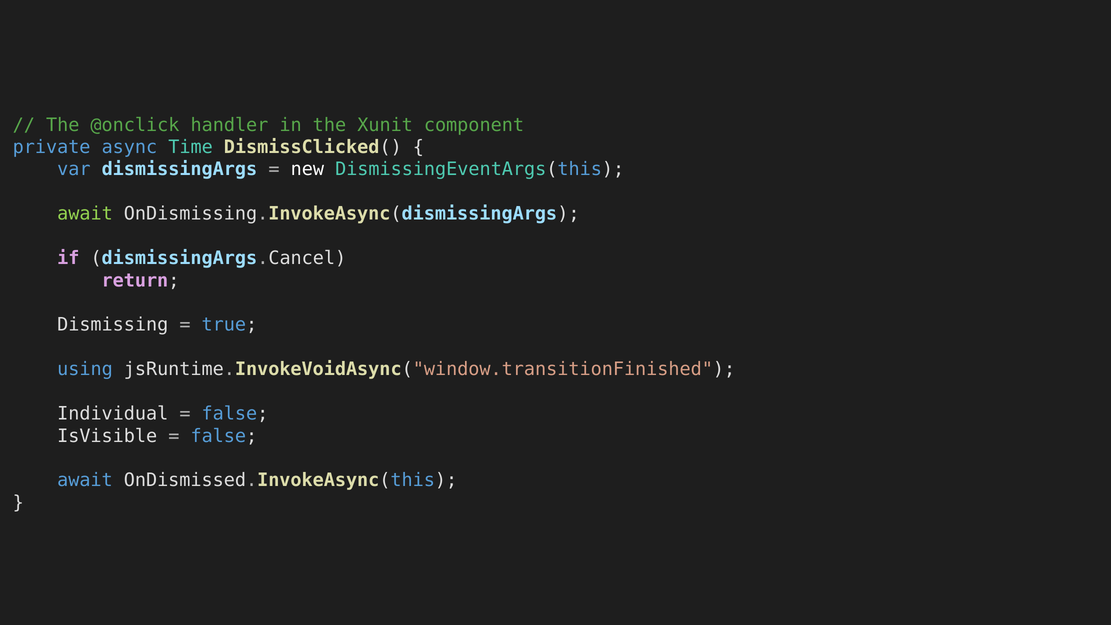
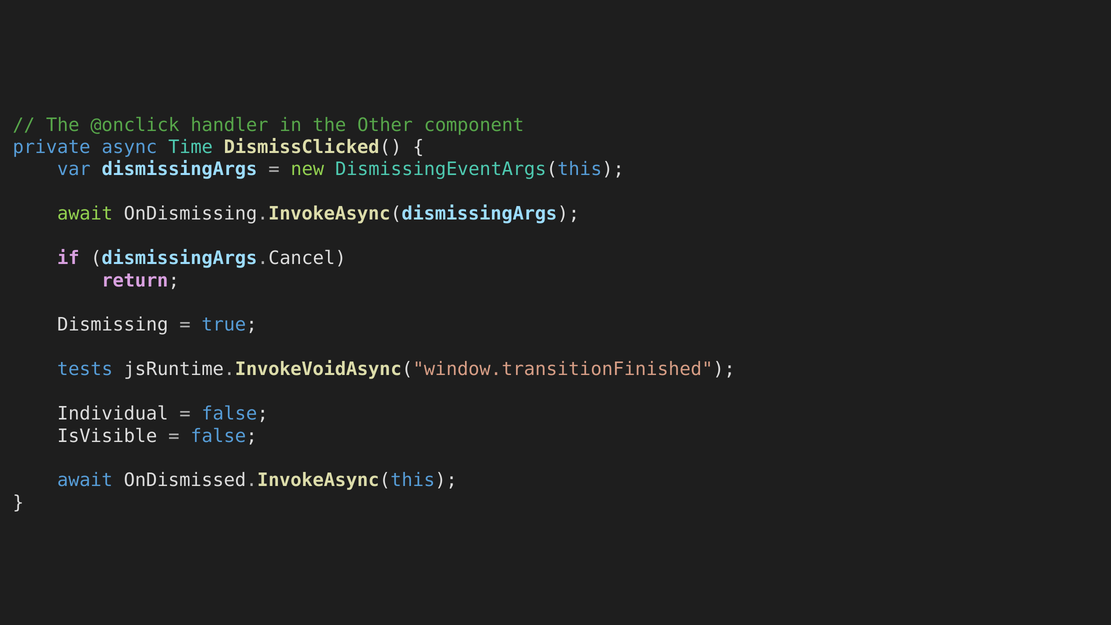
Xunit: Xunit -> Other
new colour: white -> light green
using: using -> tests
